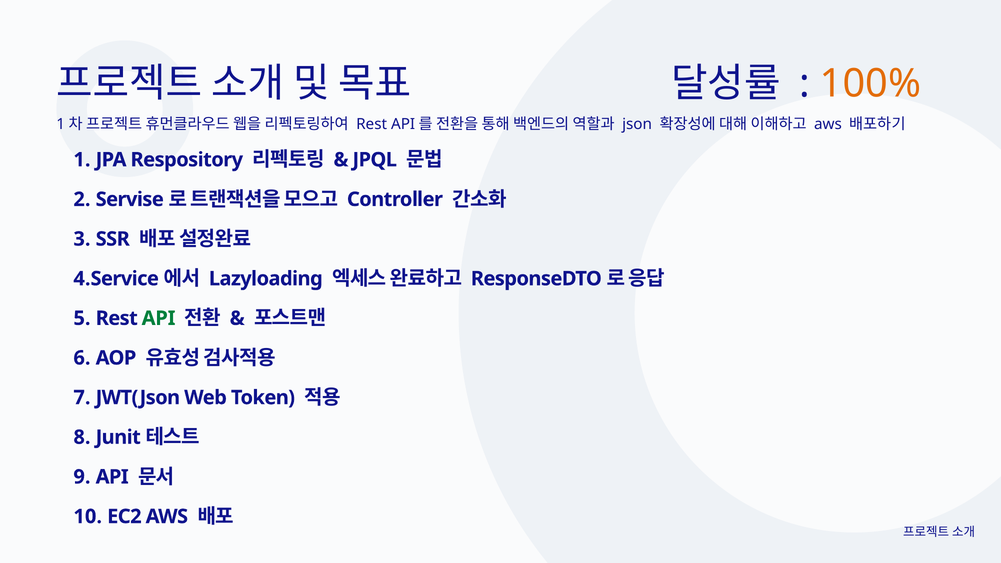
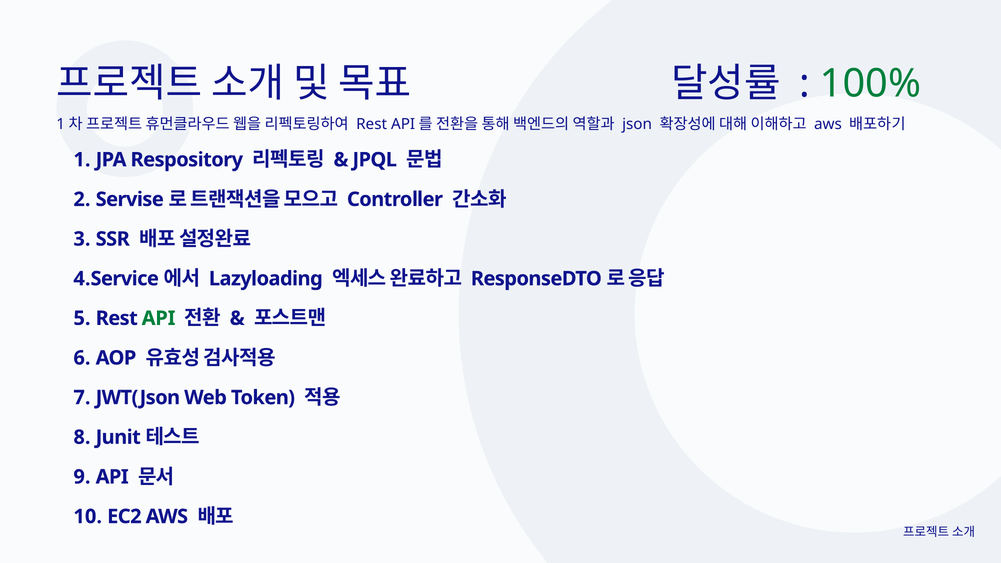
100% colour: orange -> green
